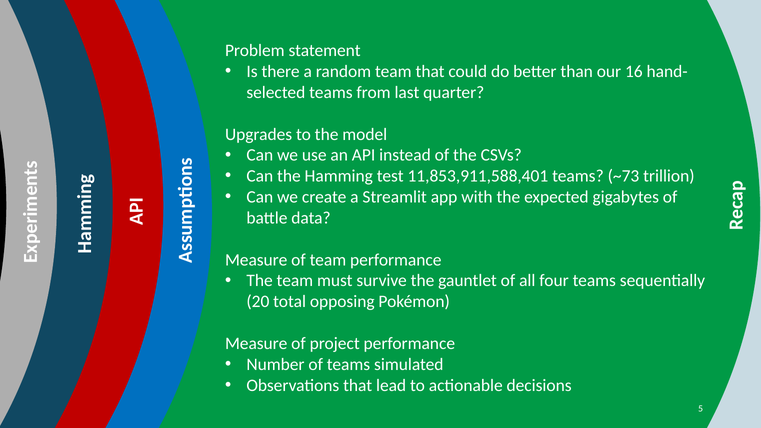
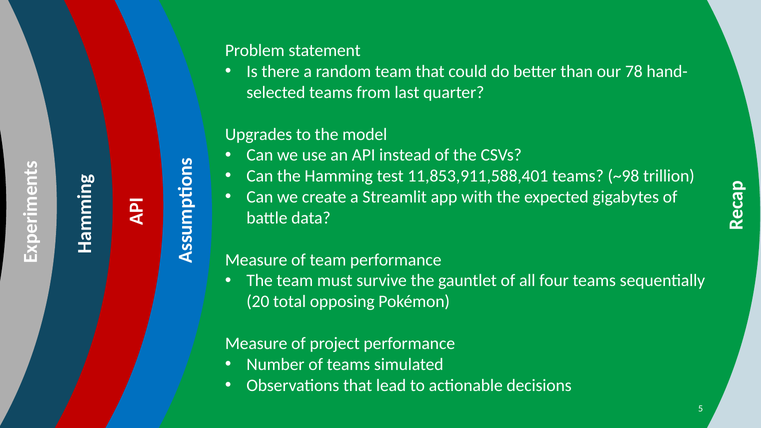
16: 16 -> 78
~73: ~73 -> ~98
